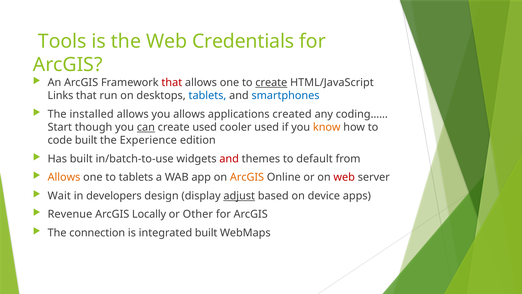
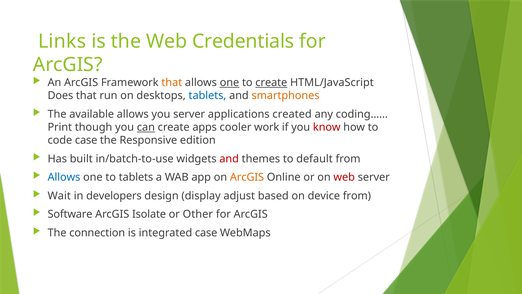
Tools: Tools -> Links
that at (172, 82) colour: red -> orange
one at (229, 82) underline: none -> present
Links: Links -> Does
smartphones colour: blue -> orange
installed: installed -> available
you allows: allows -> server
Start: Start -> Print
create used: used -> apps
cooler used: used -> work
know colour: orange -> red
code built: built -> case
Experience: Experience -> Responsive
Allows at (64, 177) colour: orange -> blue
adjust underline: present -> none
device apps: apps -> from
Revenue: Revenue -> Software
Locally: Locally -> Isolate
integrated built: built -> case
